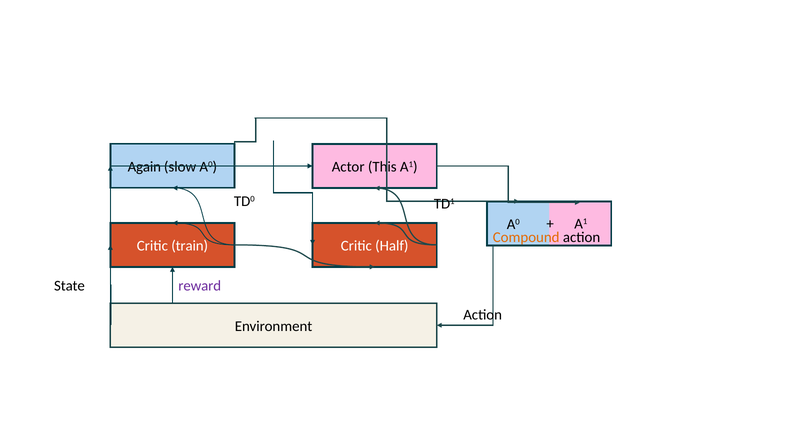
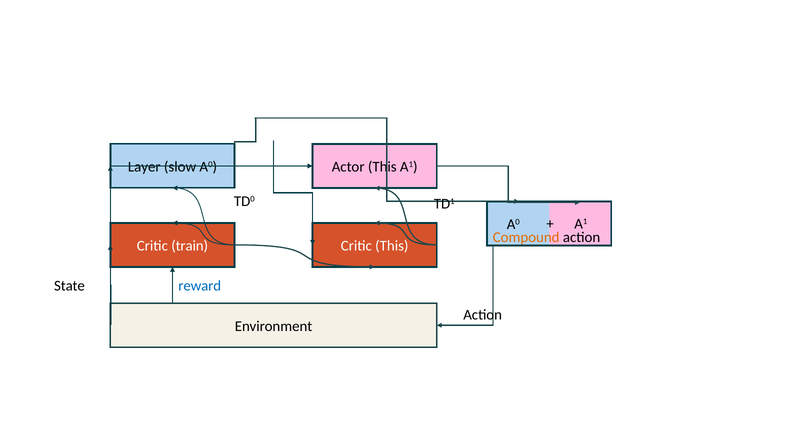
Again: Again -> Layer
Critic Half: Half -> This
reward colour: purple -> blue
